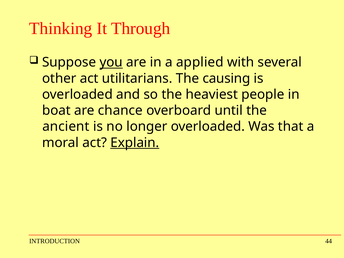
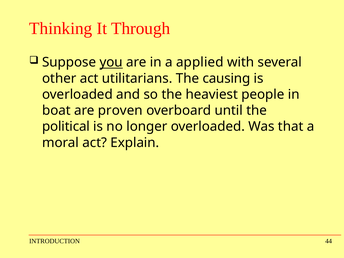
chance: chance -> proven
ancient: ancient -> political
Explain underline: present -> none
